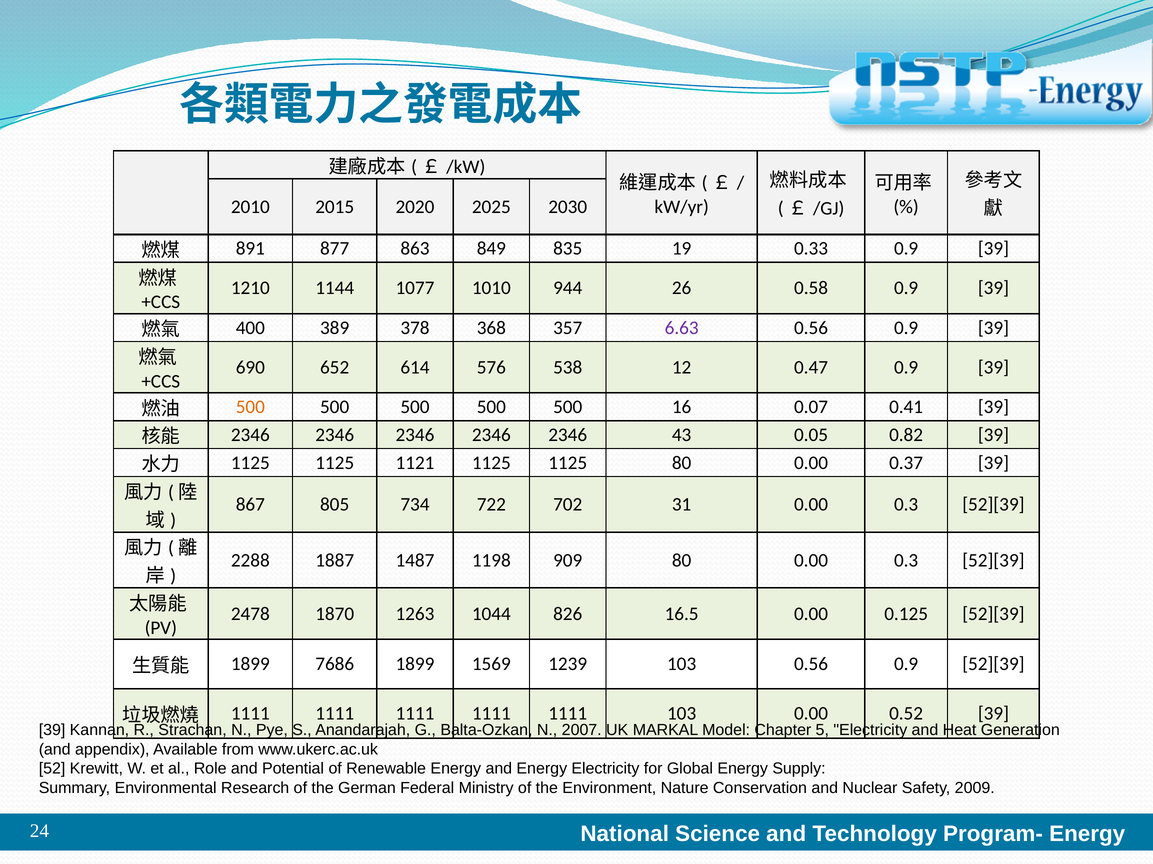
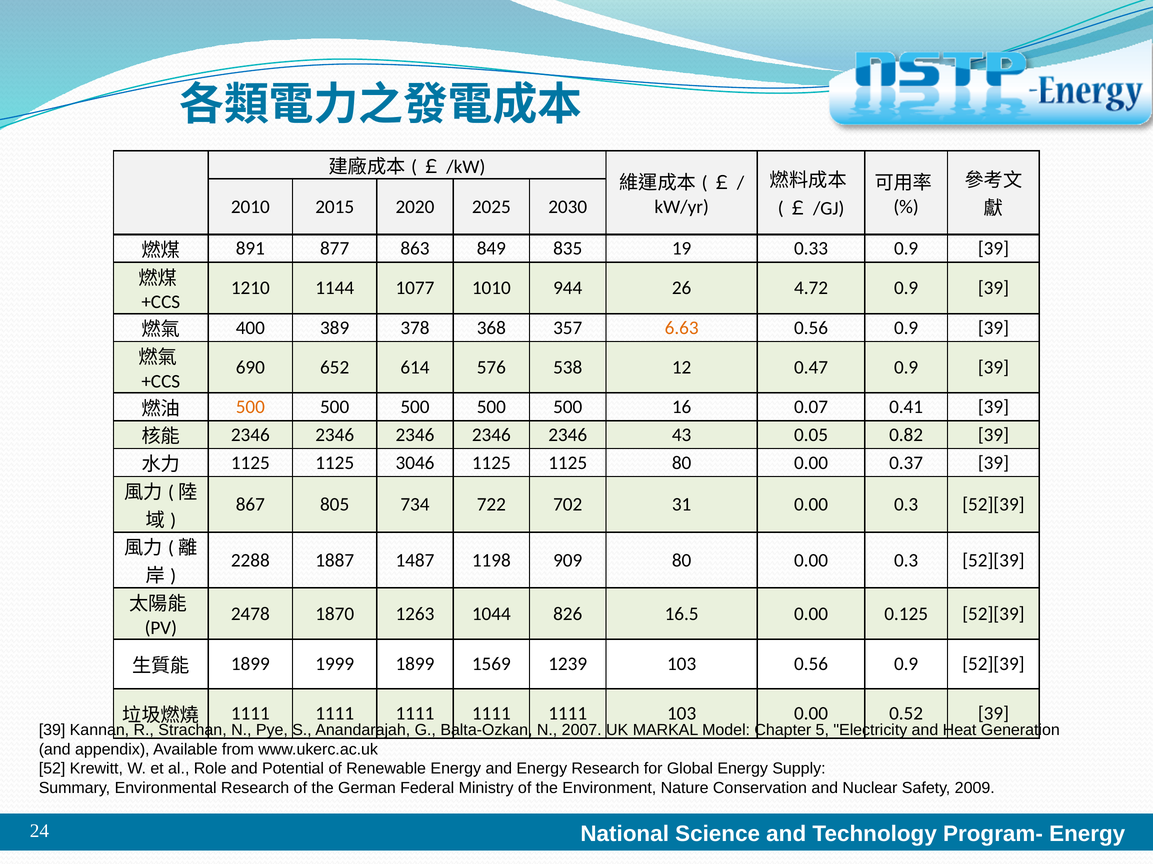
0.58: 0.58 -> 4.72
6.63 colour: purple -> orange
1121: 1121 -> 3046
7686: 7686 -> 1999
Energy Electricity: Electricity -> Research
